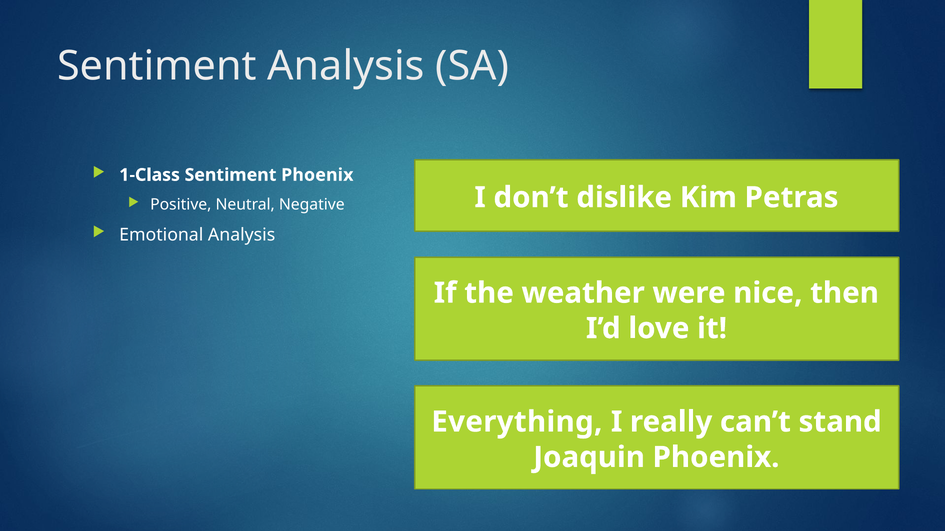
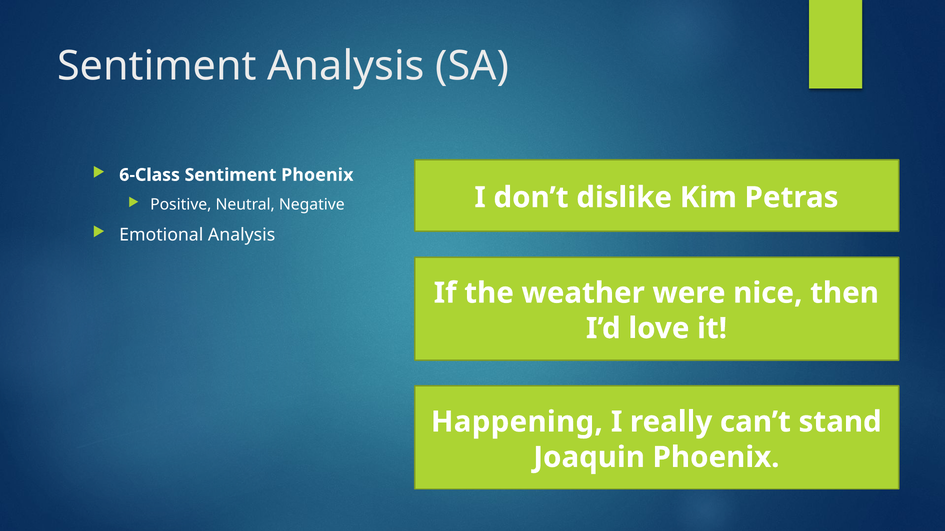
1-Class: 1-Class -> 6-Class
Everything: Everything -> Happening
